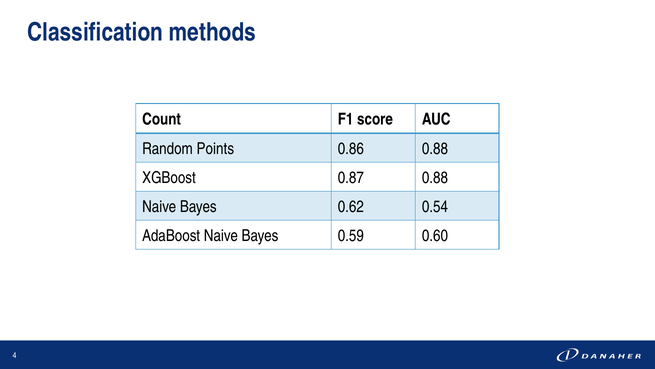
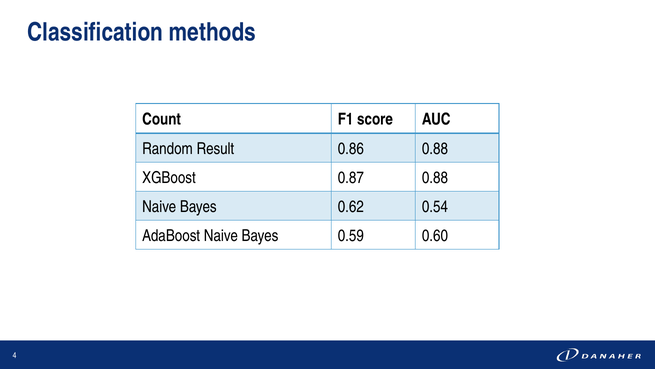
Points: Points -> Result
